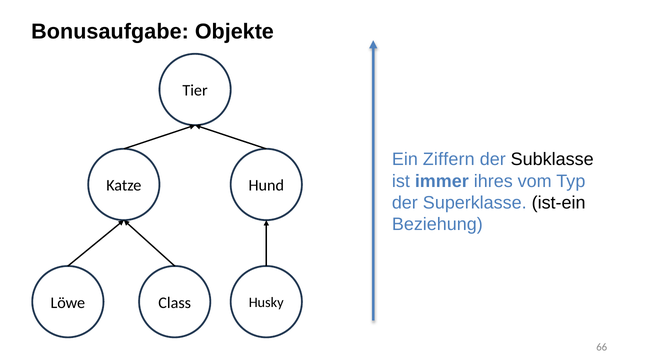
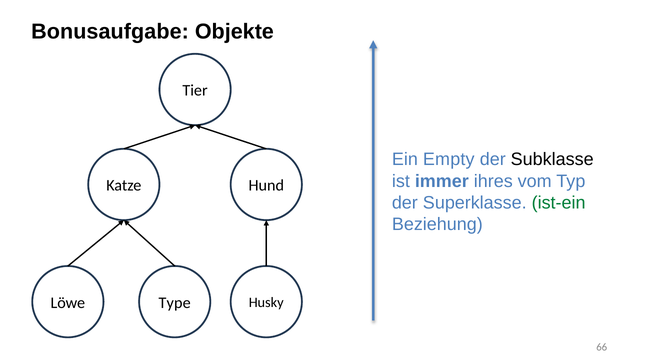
Ziffern: Ziffern -> Empty
ist-ein colour: black -> green
Class: Class -> Type
